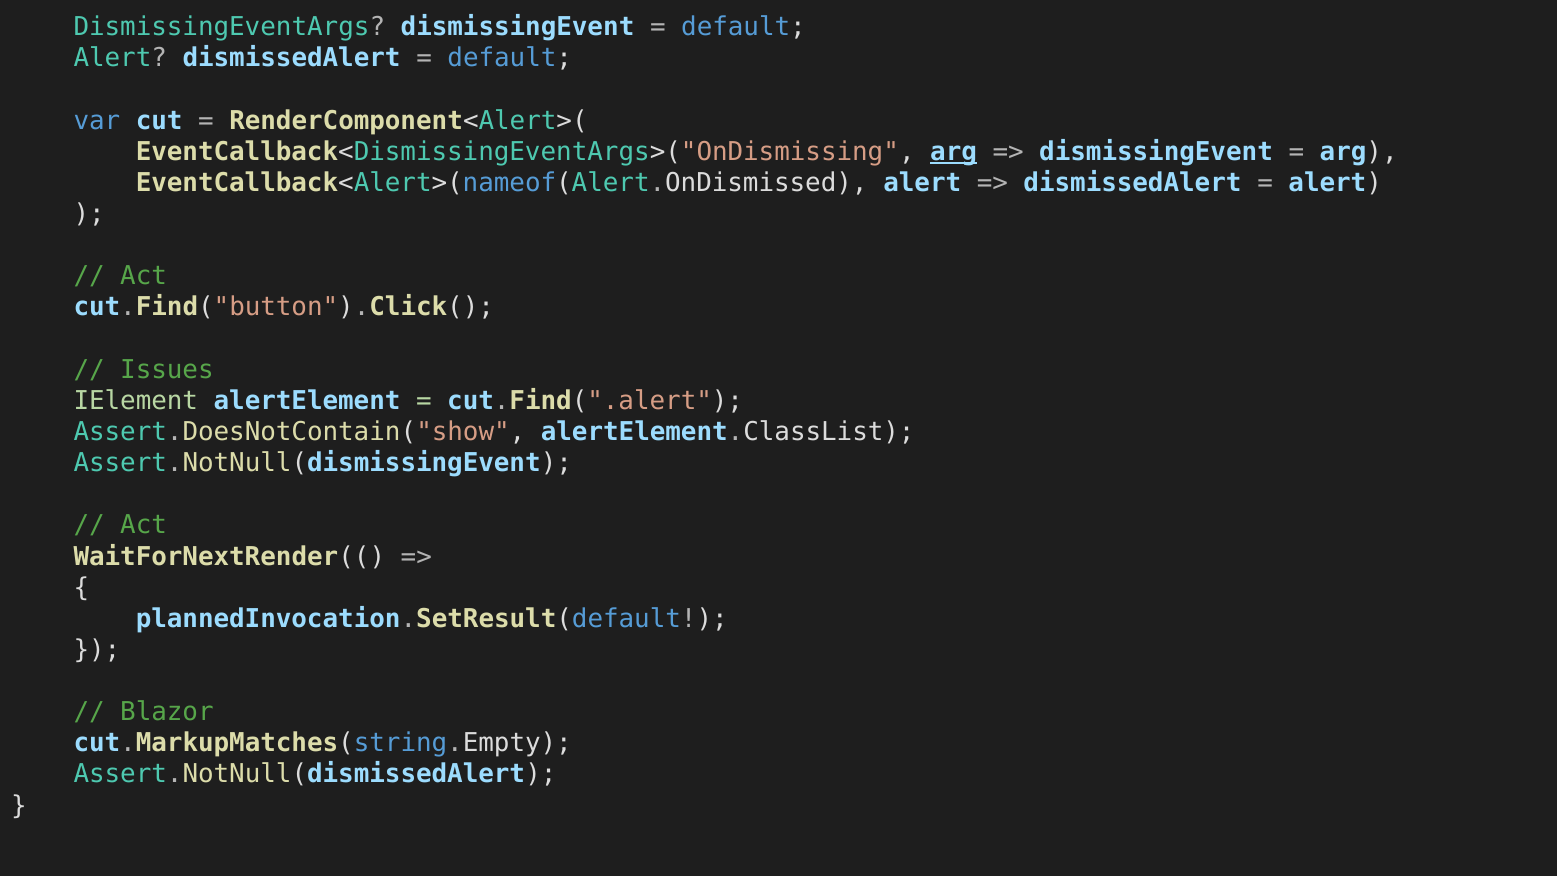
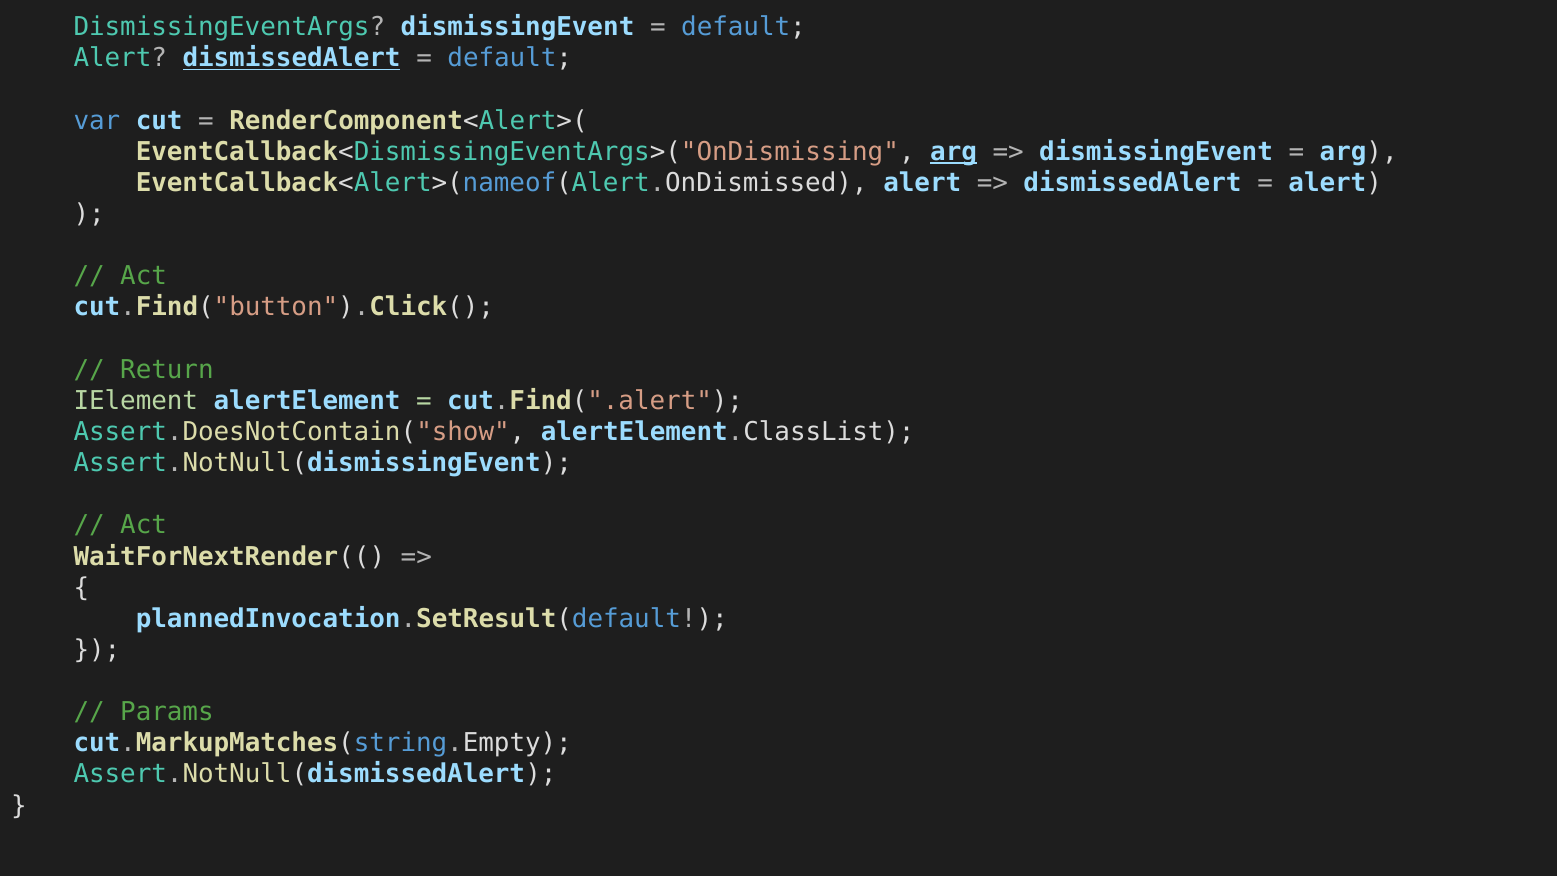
dismissedAlert at (292, 58) underline: none -> present
Issues: Issues -> Return
Blazor: Blazor -> Params
